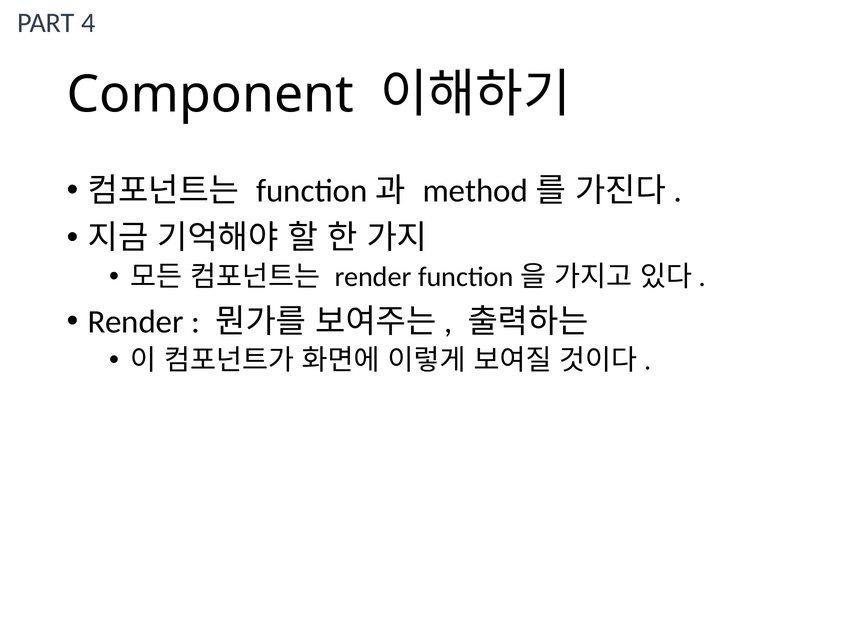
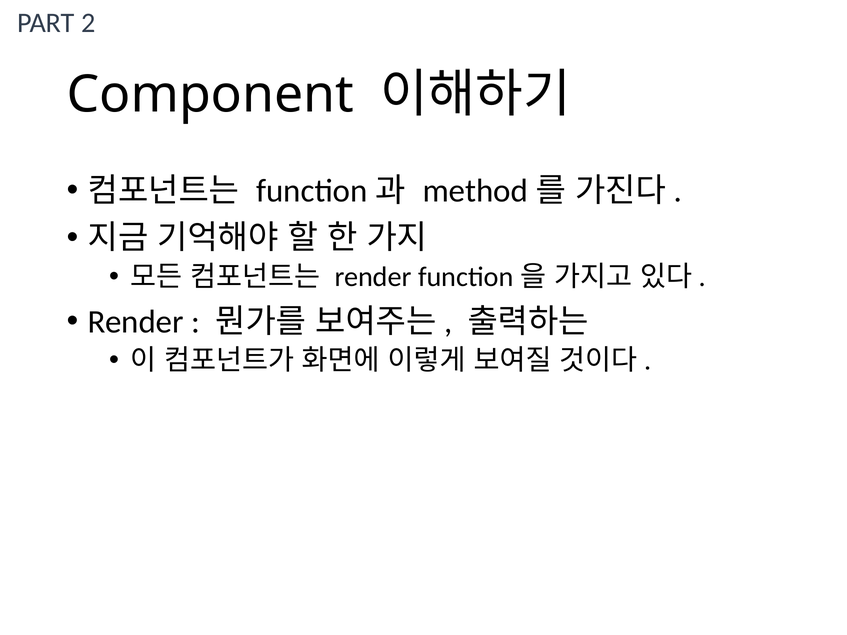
4: 4 -> 2
